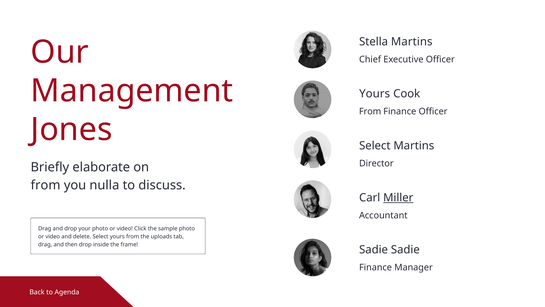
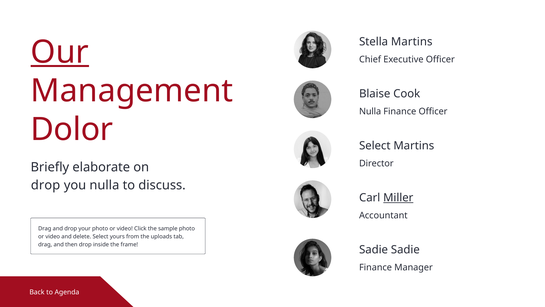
Our underline: none -> present
Yours at (375, 94): Yours -> Blaise
From at (370, 111): From -> Nulla
Jones: Jones -> Dolor
from at (46, 185): from -> drop
